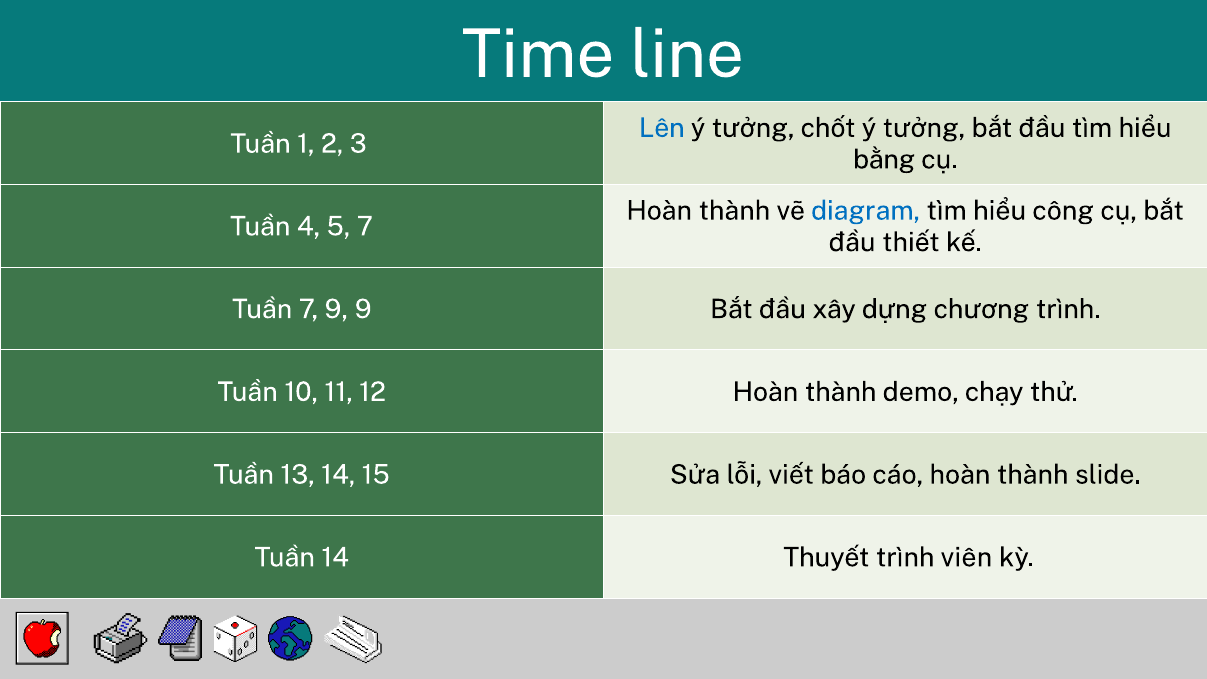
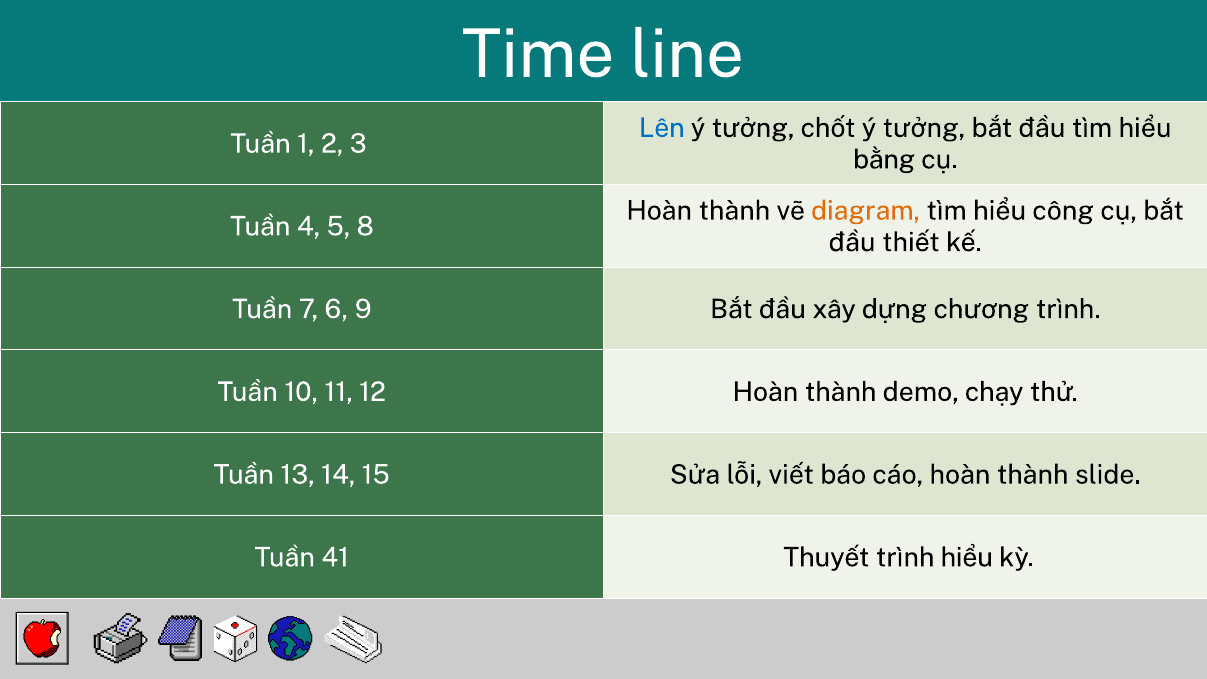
diagram colour: blue -> orange
5 7: 7 -> 8
7 9: 9 -> 6
Tuần 14: 14 -> 41
trình viên: viên -> hiểu
